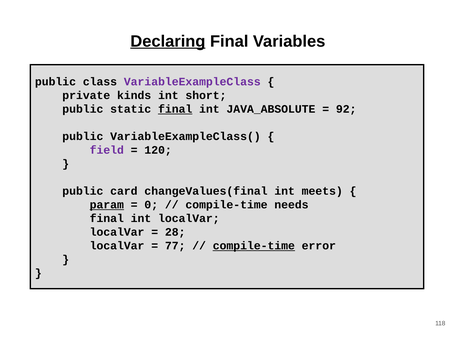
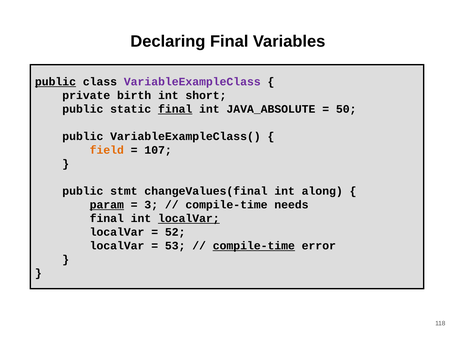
Declaring underline: present -> none
public at (55, 82) underline: none -> present
kinds: kinds -> birth
92: 92 -> 50
field colour: purple -> orange
120: 120 -> 107
card: card -> stmt
meets: meets -> along
0: 0 -> 3
localVar at (189, 219) underline: none -> present
28: 28 -> 52
77: 77 -> 53
